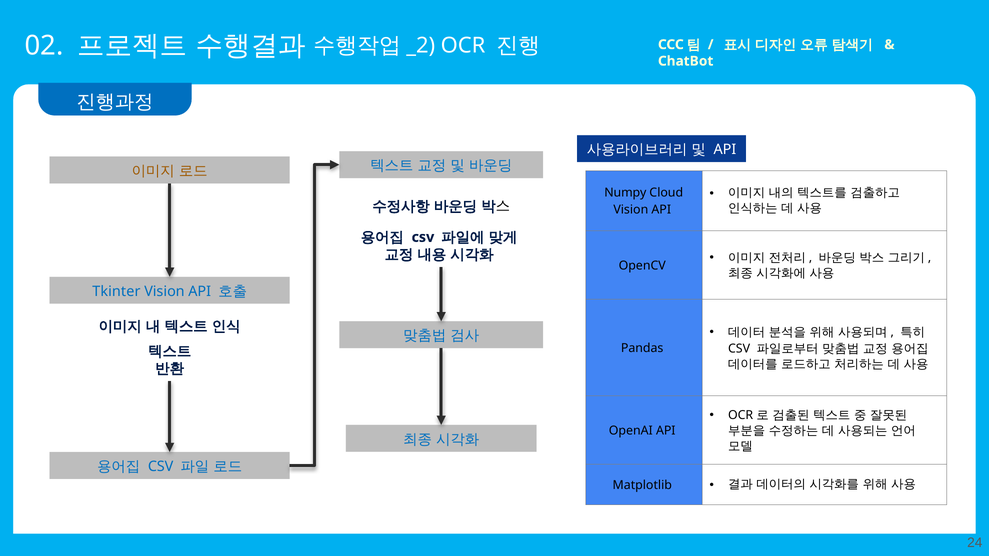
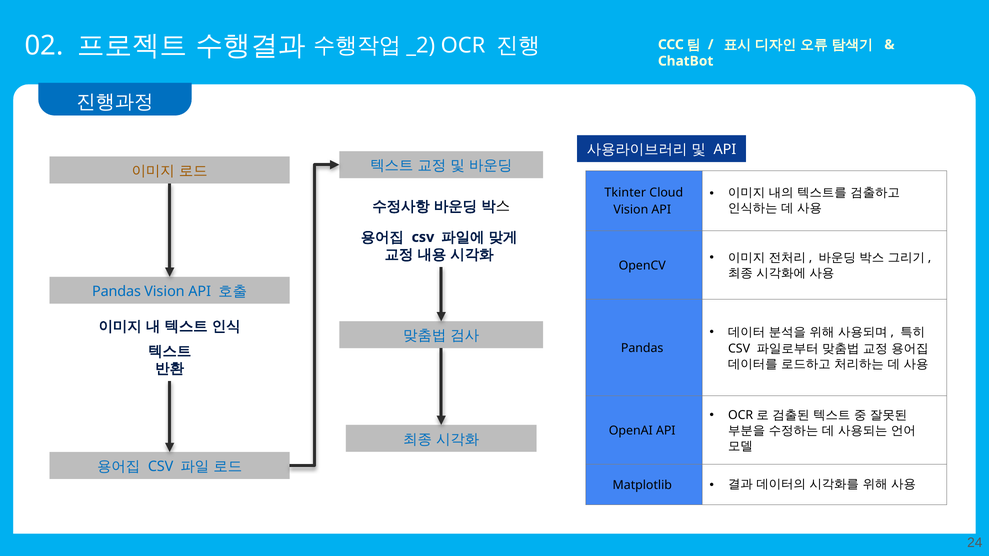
Numpy: Numpy -> Tkinter
Tkinter at (116, 291): Tkinter -> Pandas
